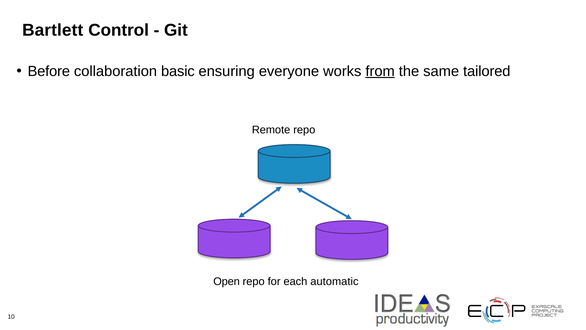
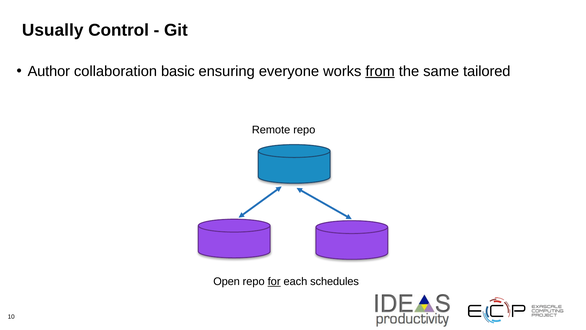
Bartlett: Bartlett -> Usually
Before: Before -> Author
for underline: none -> present
automatic: automatic -> schedules
